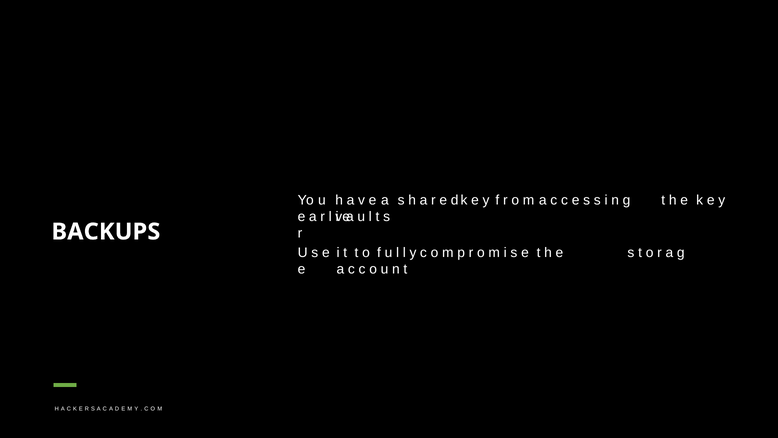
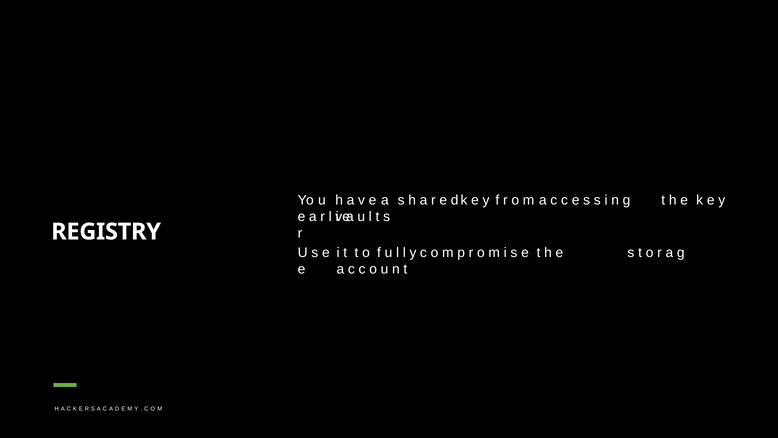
BACKUPS: BACKUPS -> REGISTRY
